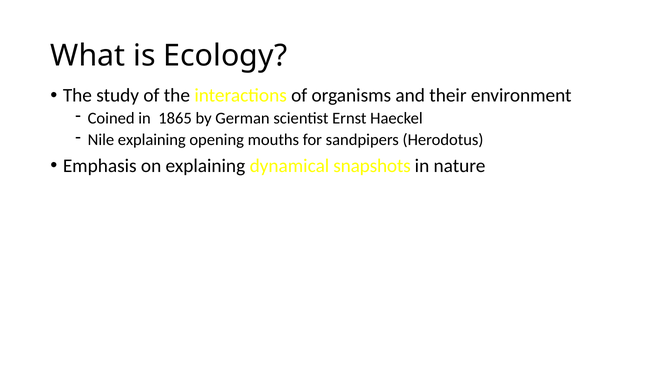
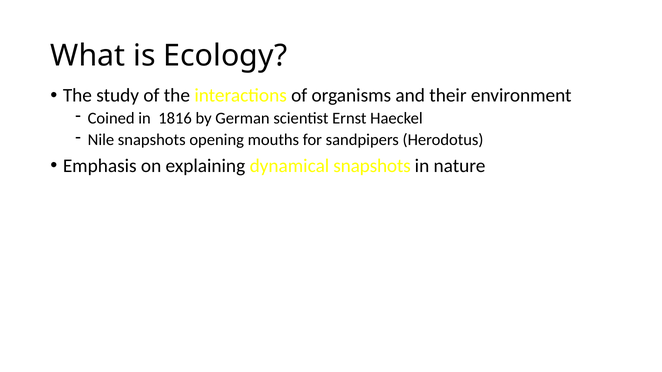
1865: 1865 -> 1816
Nile explaining: explaining -> snapshots
